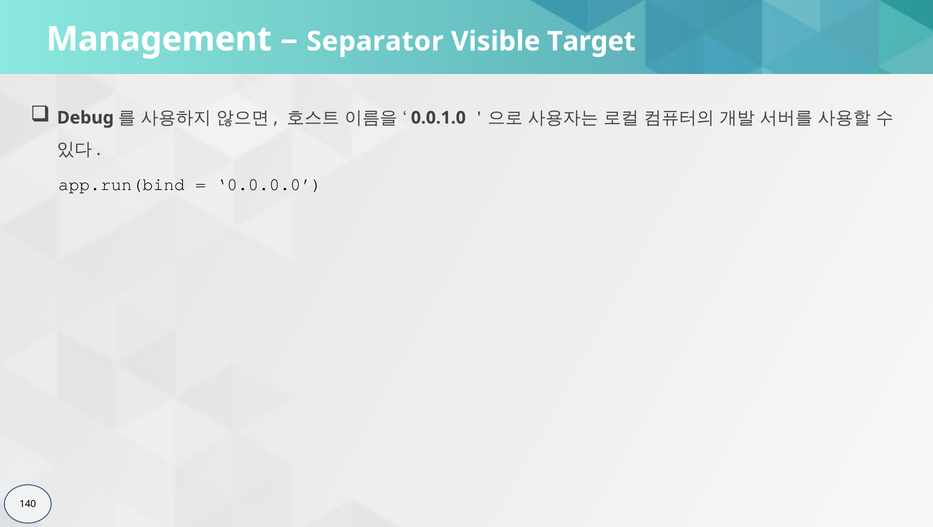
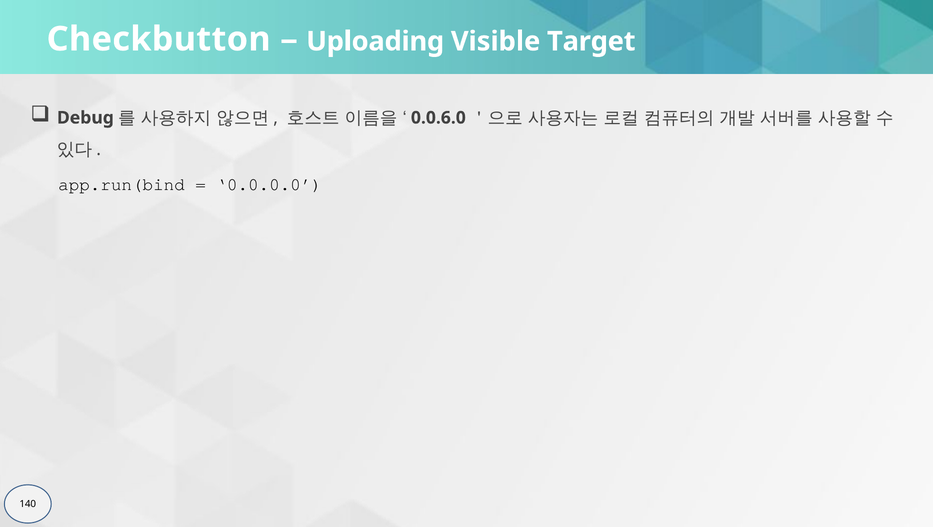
Management: Management -> Checkbutton
Separator: Separator -> Uploading
0.0.1.0: 0.0.1.0 -> 0.0.6.0
